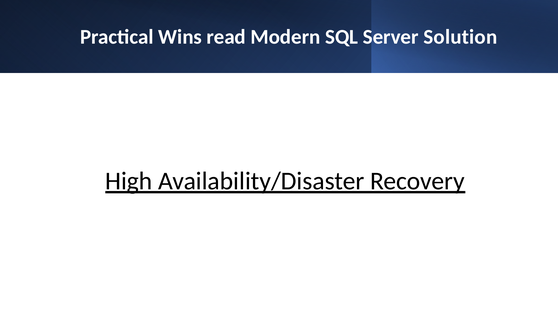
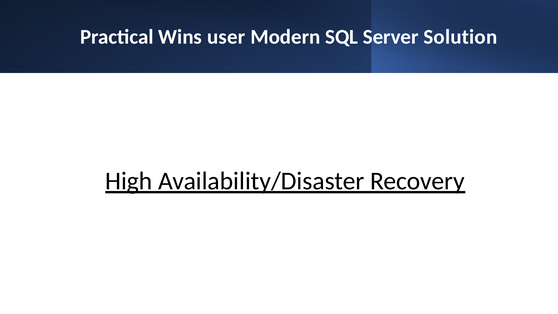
read: read -> user
